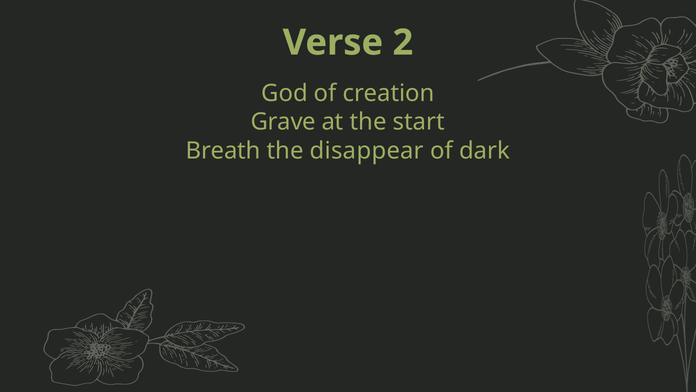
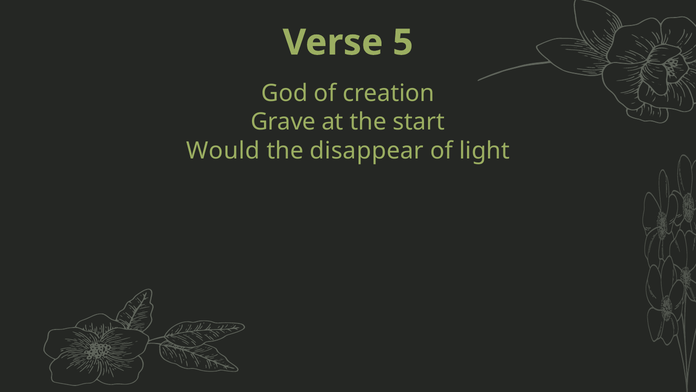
2: 2 -> 5
Breath: Breath -> Would
dark: dark -> light
